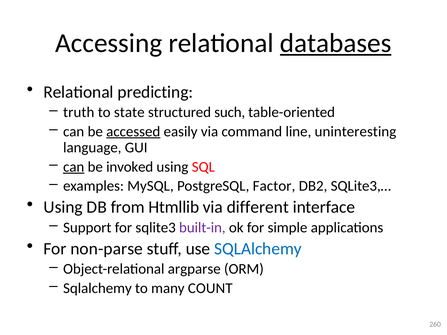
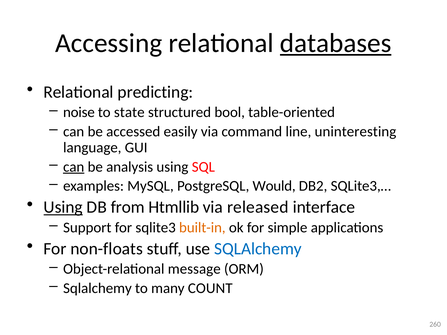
truth: truth -> noise
such: such -> bool
accessed underline: present -> none
invoked: invoked -> analysis
Factor: Factor -> Would
Using at (63, 207) underline: none -> present
different: different -> released
built-in colour: purple -> orange
non-parse: non-parse -> non-floats
argparse: argparse -> message
